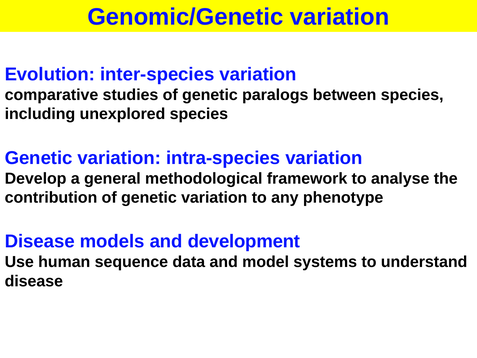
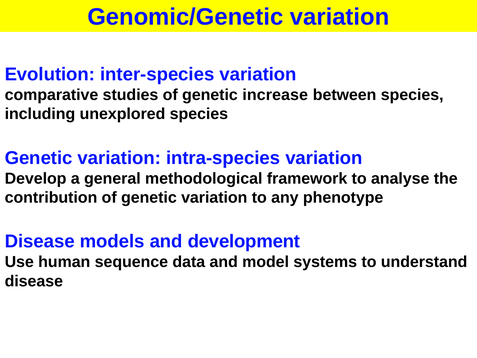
paralogs: paralogs -> increase
